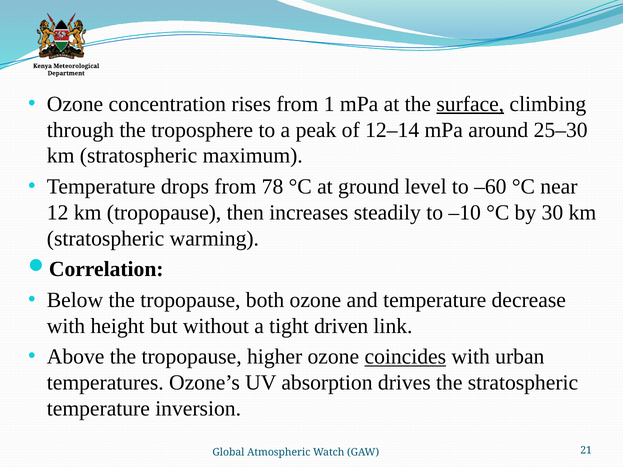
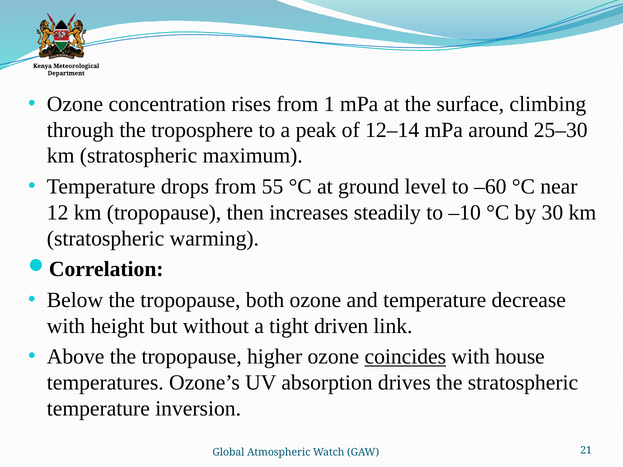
surface underline: present -> none
78: 78 -> 55
urban: urban -> house
